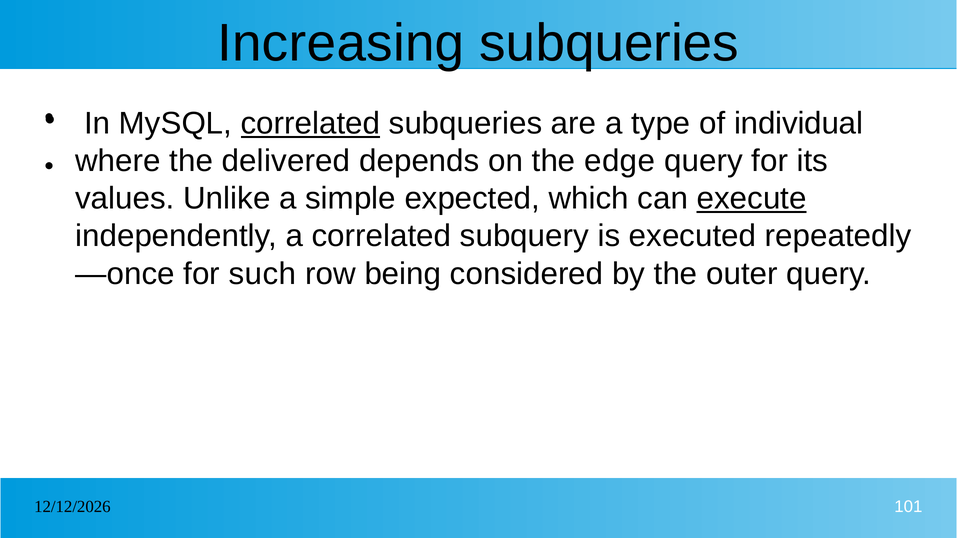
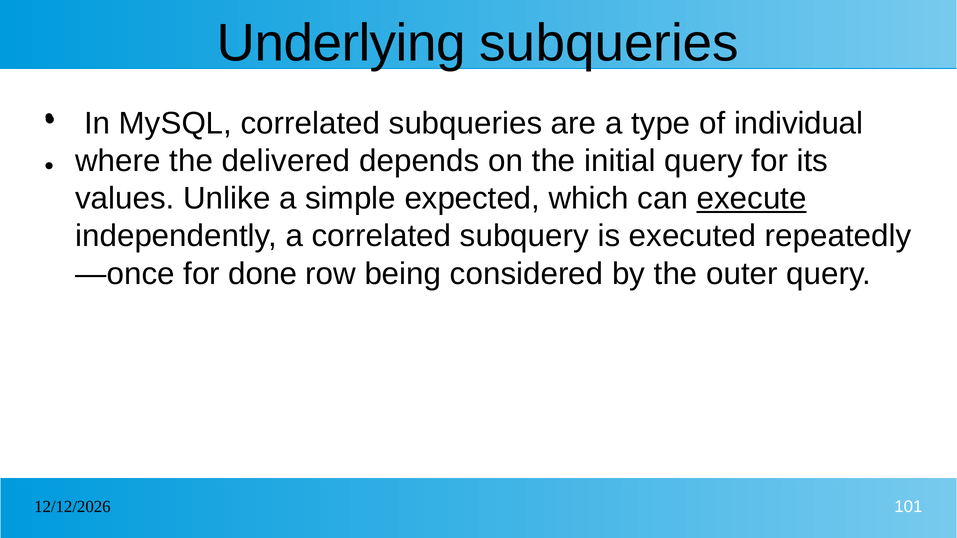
Increasing: Increasing -> Underlying
correlated at (310, 123) underline: present -> none
edge: edge -> initial
such: such -> done
